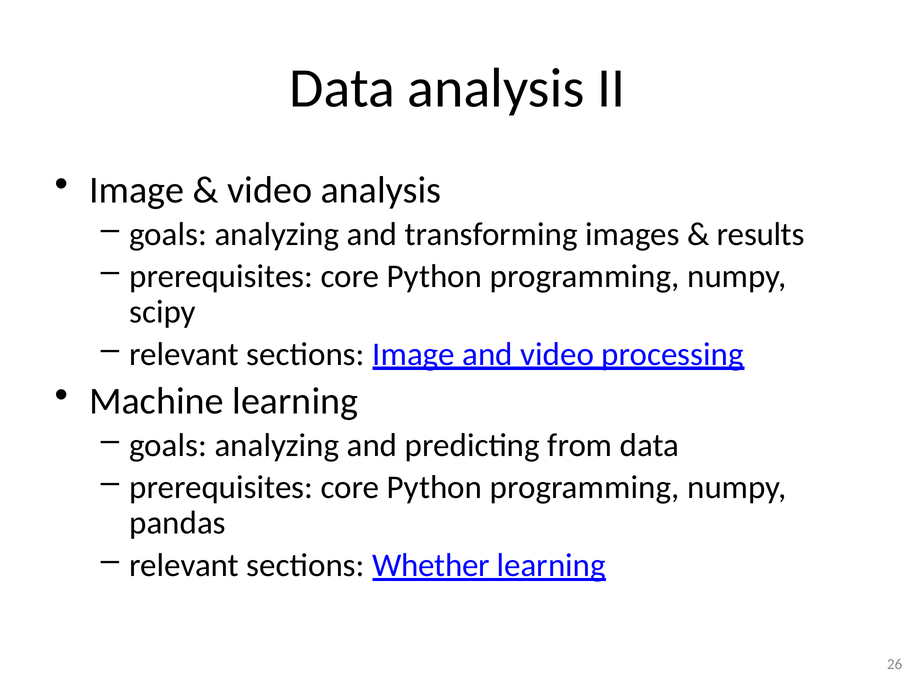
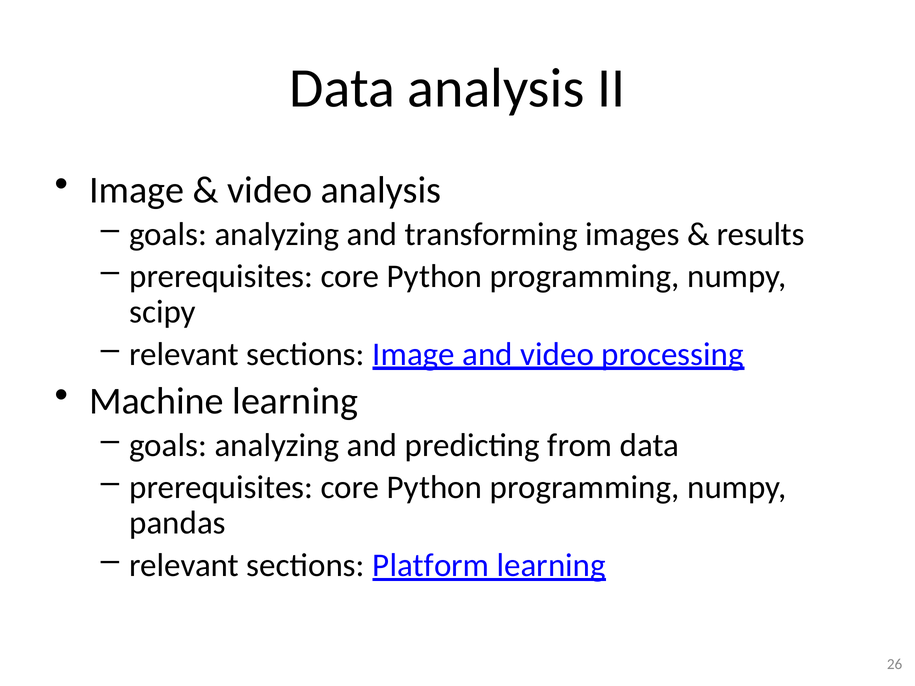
Whether: Whether -> Platform
